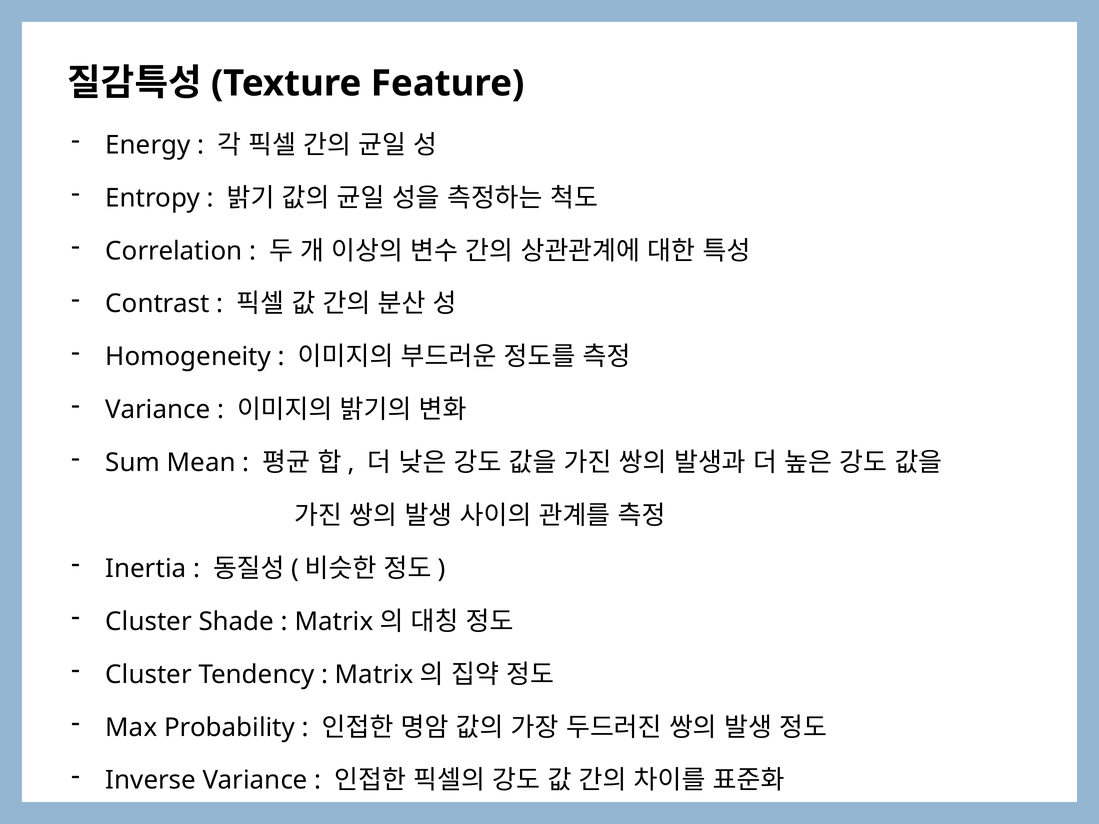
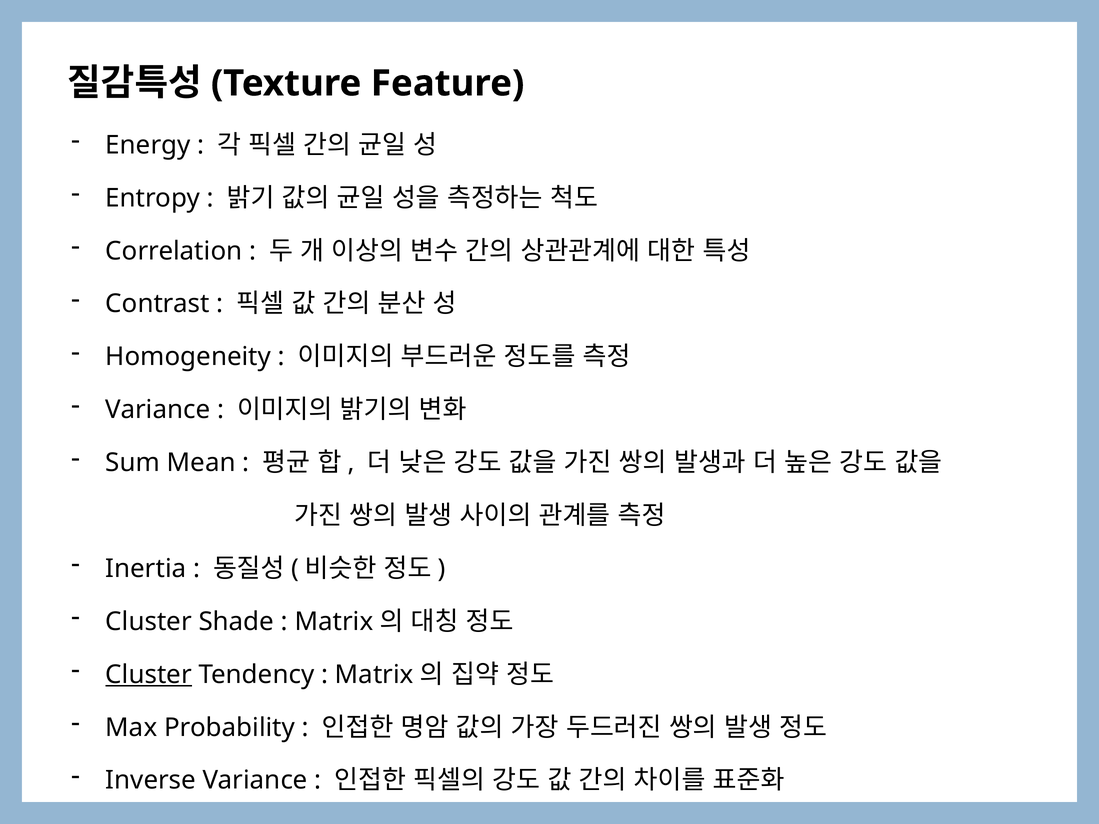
Cluster at (149, 675) underline: none -> present
